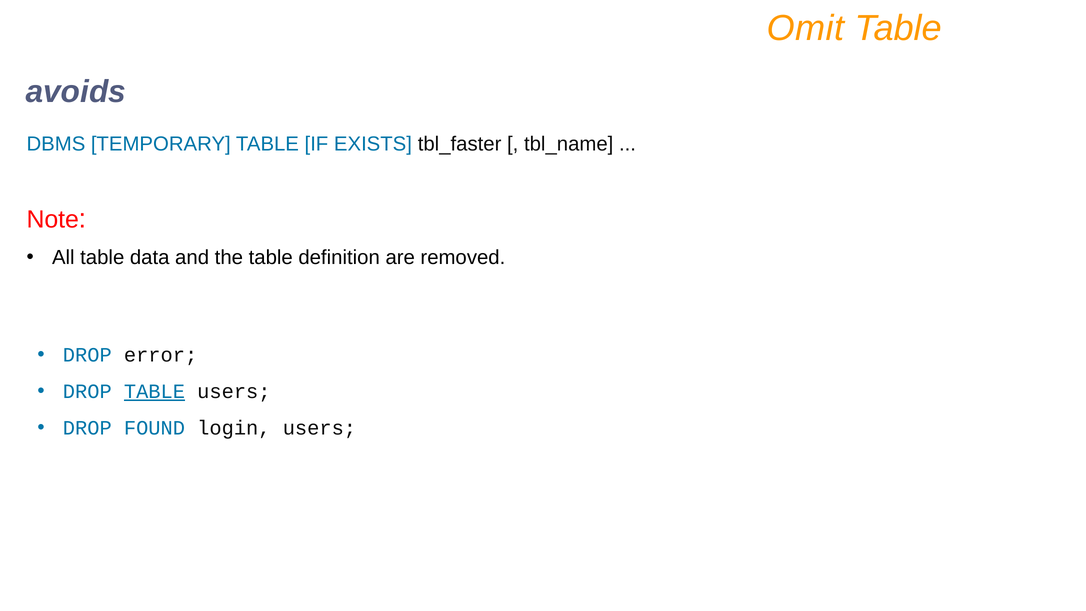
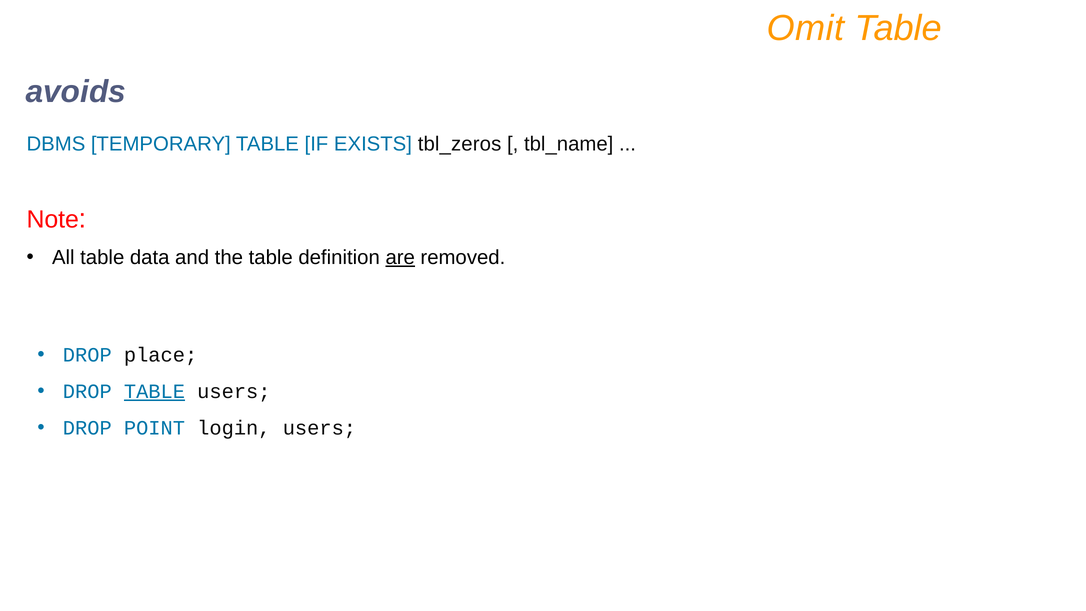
tbl_faster: tbl_faster -> tbl_zeros
are underline: none -> present
error: error -> place
FOUND: FOUND -> POINT
